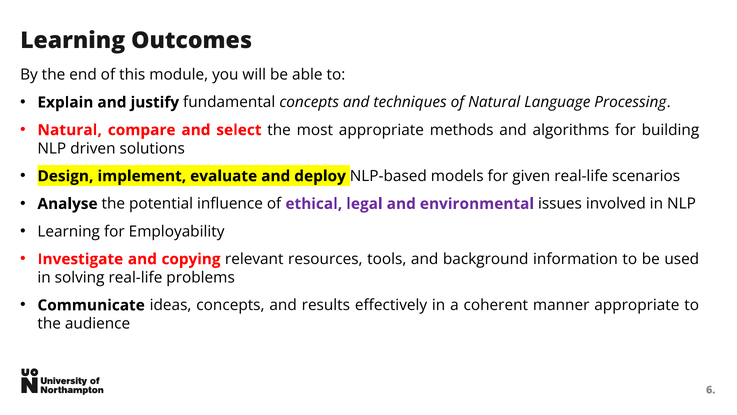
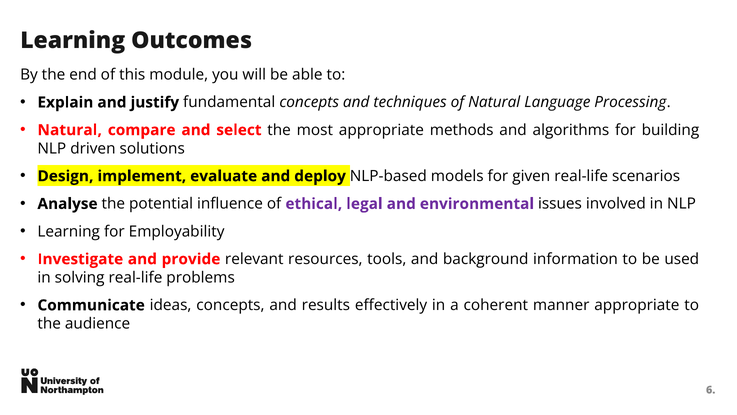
copying: copying -> provide
